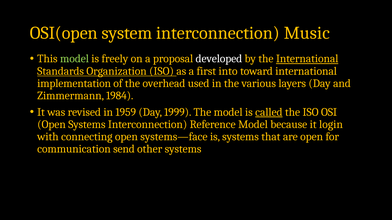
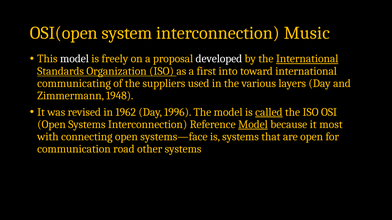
model at (74, 59) colour: light green -> white
implementation: implementation -> communicating
overhead: overhead -> suppliers
1984: 1984 -> 1948
1959: 1959 -> 1962
1999: 1999 -> 1996
Model at (253, 125) underline: none -> present
login: login -> most
send: send -> road
